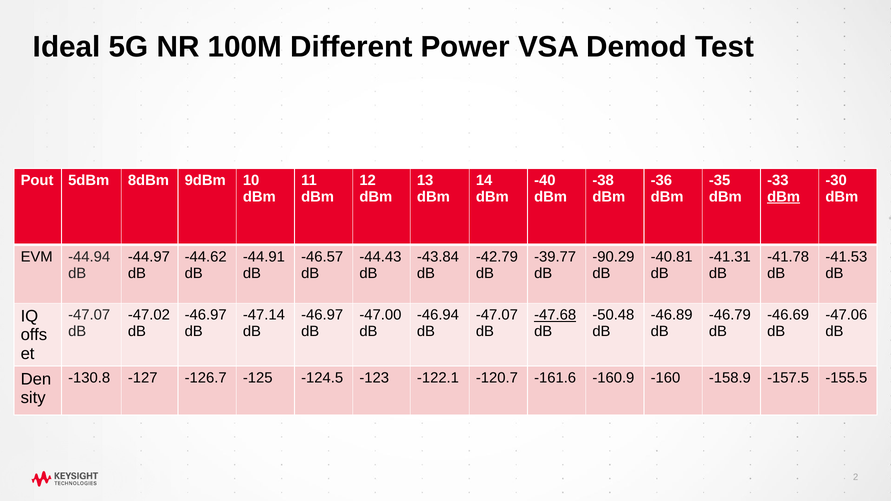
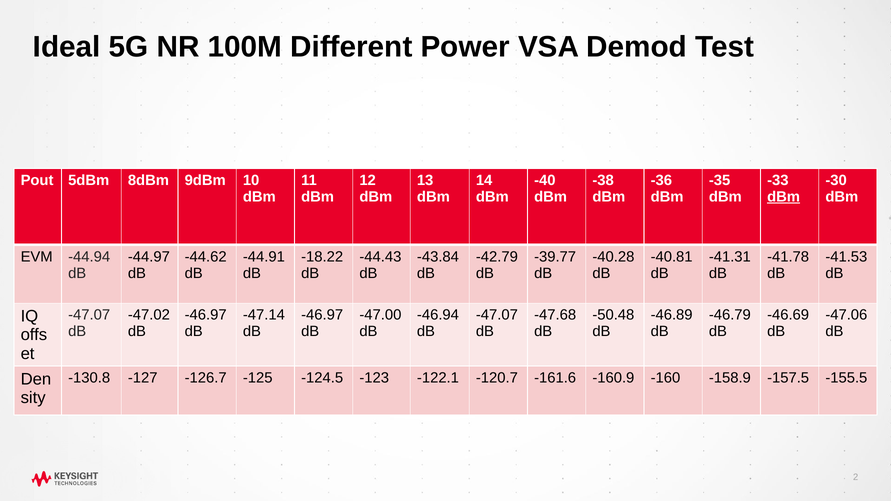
-46.57: -46.57 -> -18.22
-90.29: -90.29 -> -40.28
-47.68 underline: present -> none
